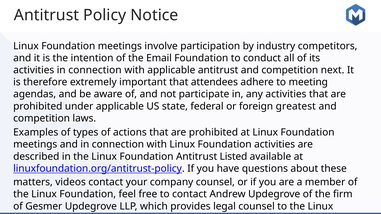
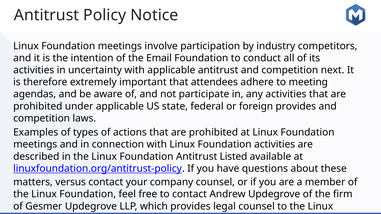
activities in connection: connection -> uncertainty
foreign greatest: greatest -> provides
videos: videos -> versus
